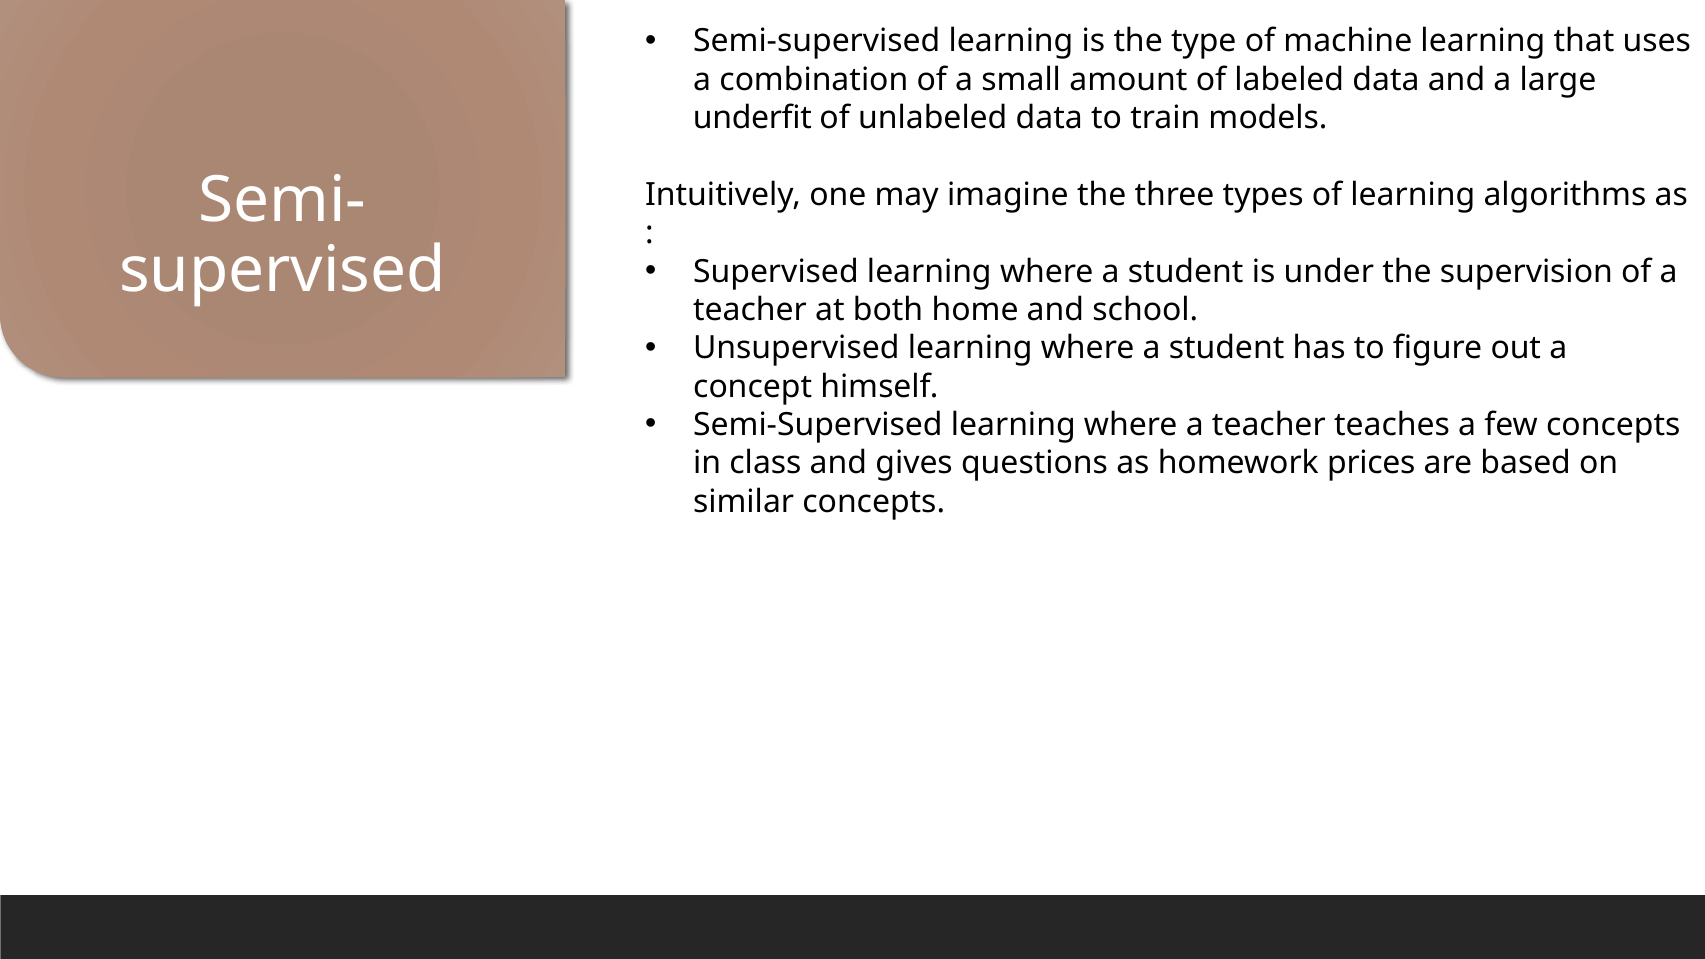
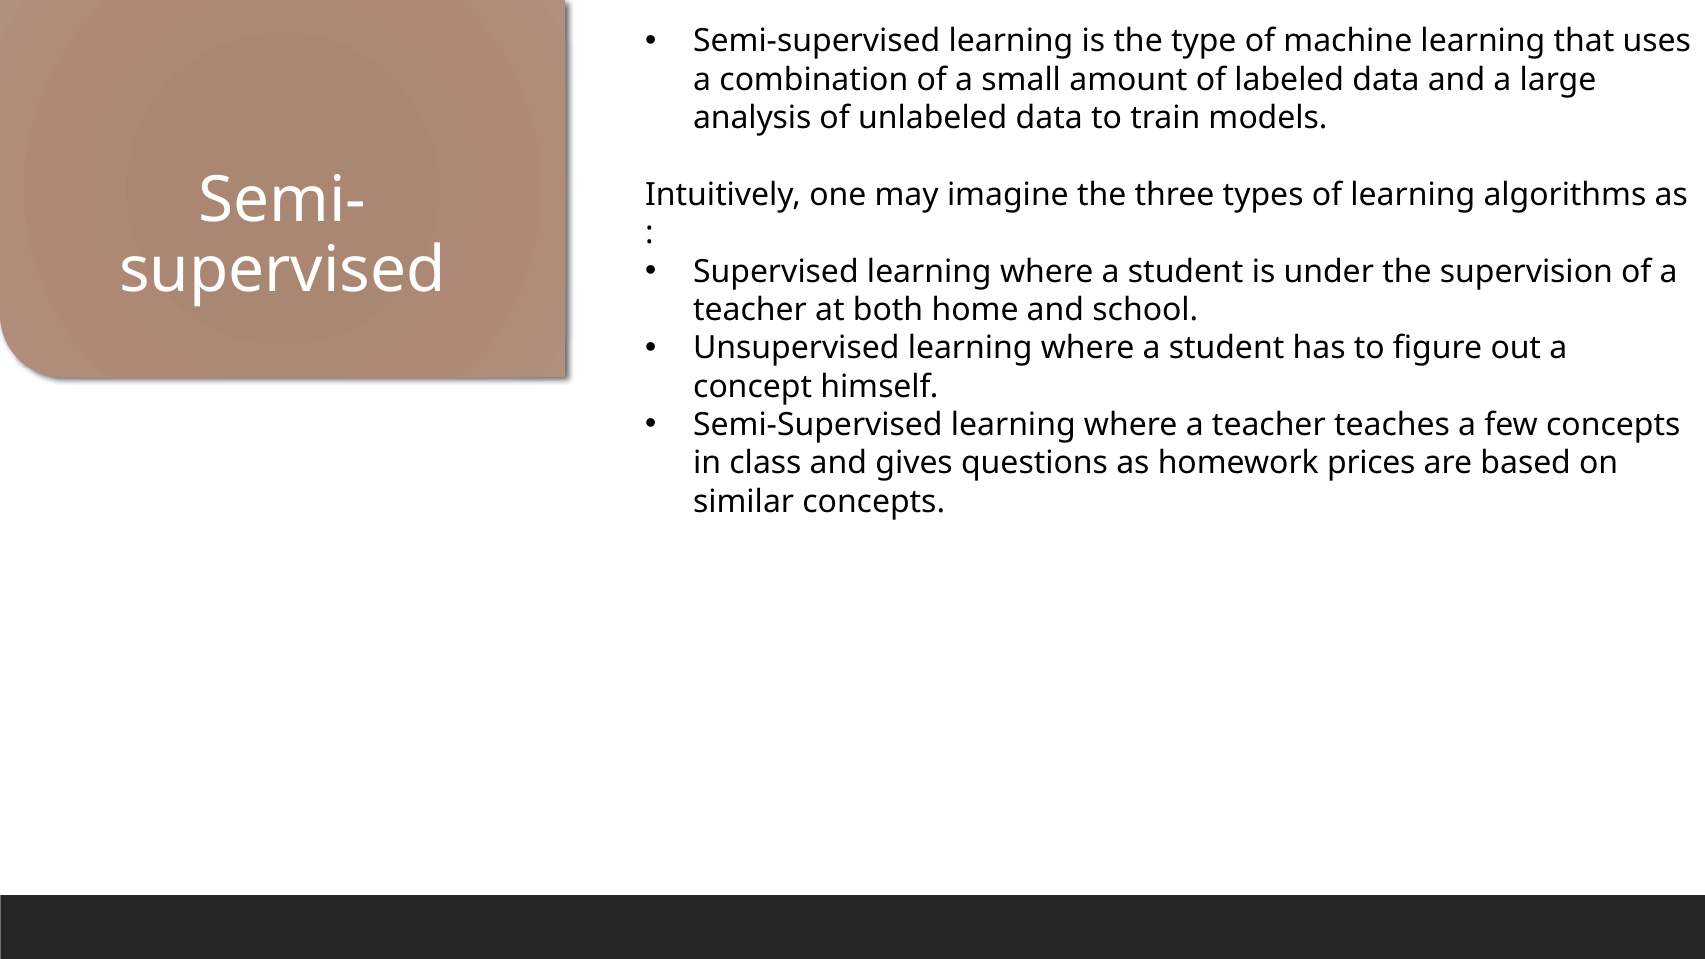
underfit: underfit -> analysis
